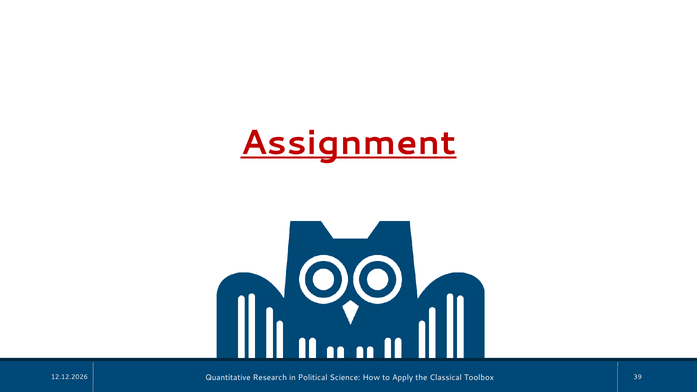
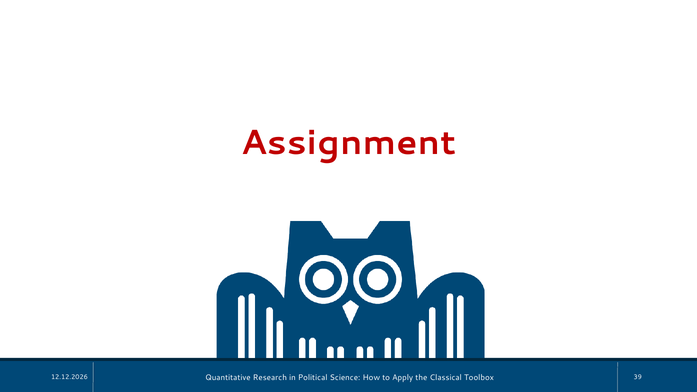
Assignment underline: present -> none
